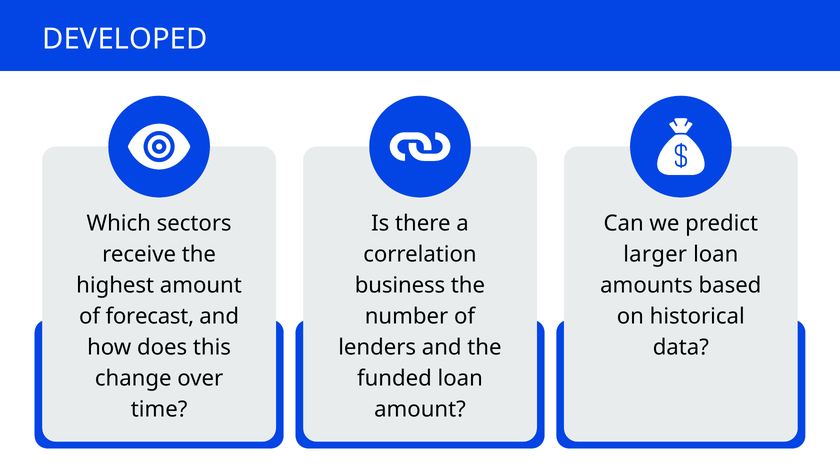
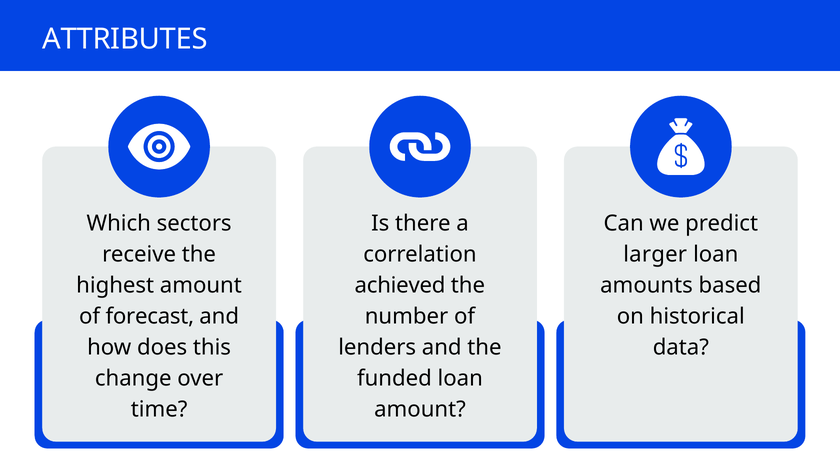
DEVELOPED: DEVELOPED -> ATTRIBUTES
business: business -> achieved
